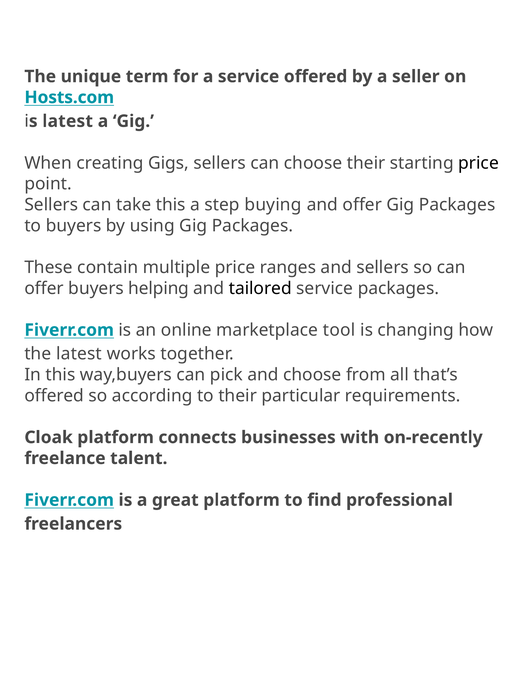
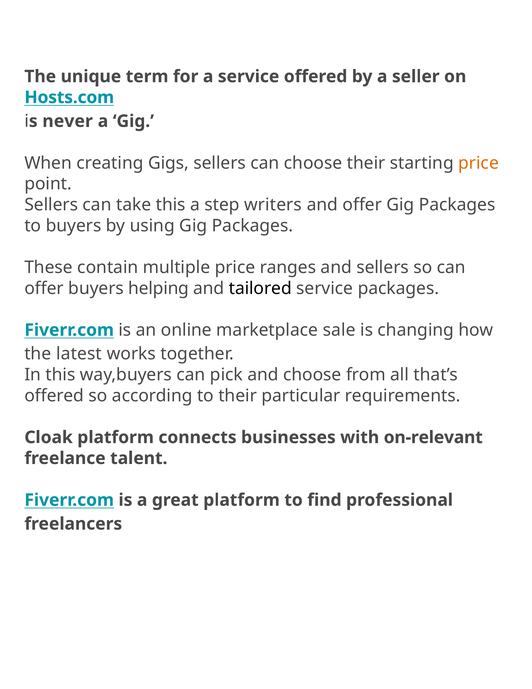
latest at (68, 121): latest -> never
price at (479, 163) colour: black -> orange
buying: buying -> writers
tool: tool -> sale
on-recently: on-recently -> on-relevant
